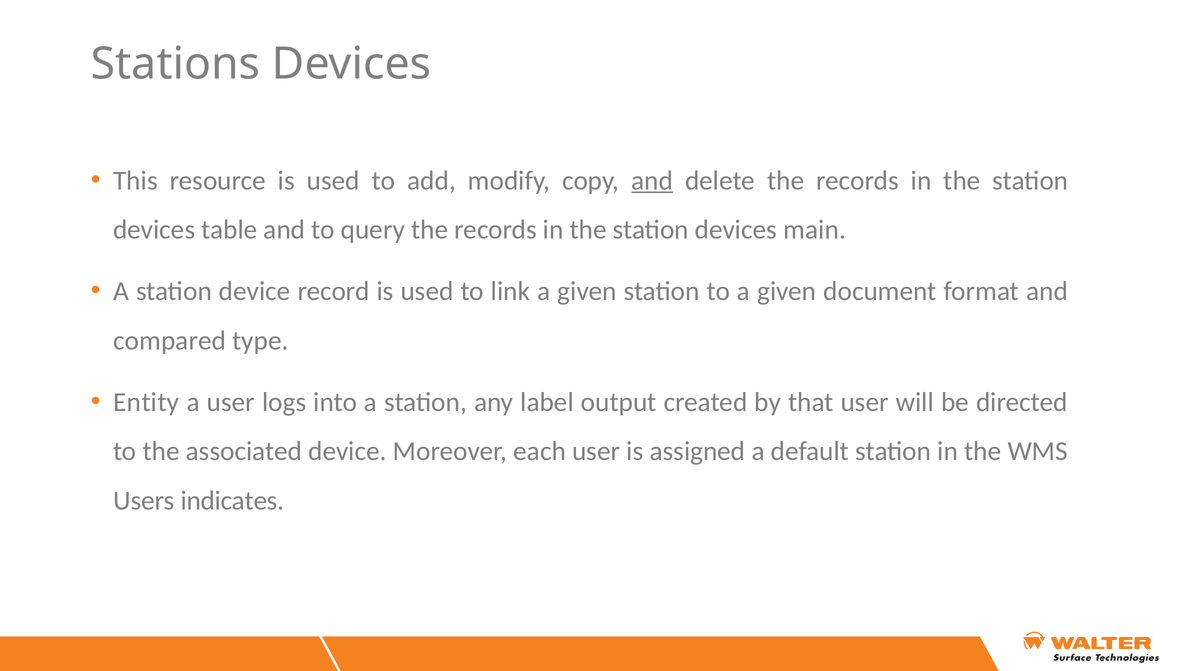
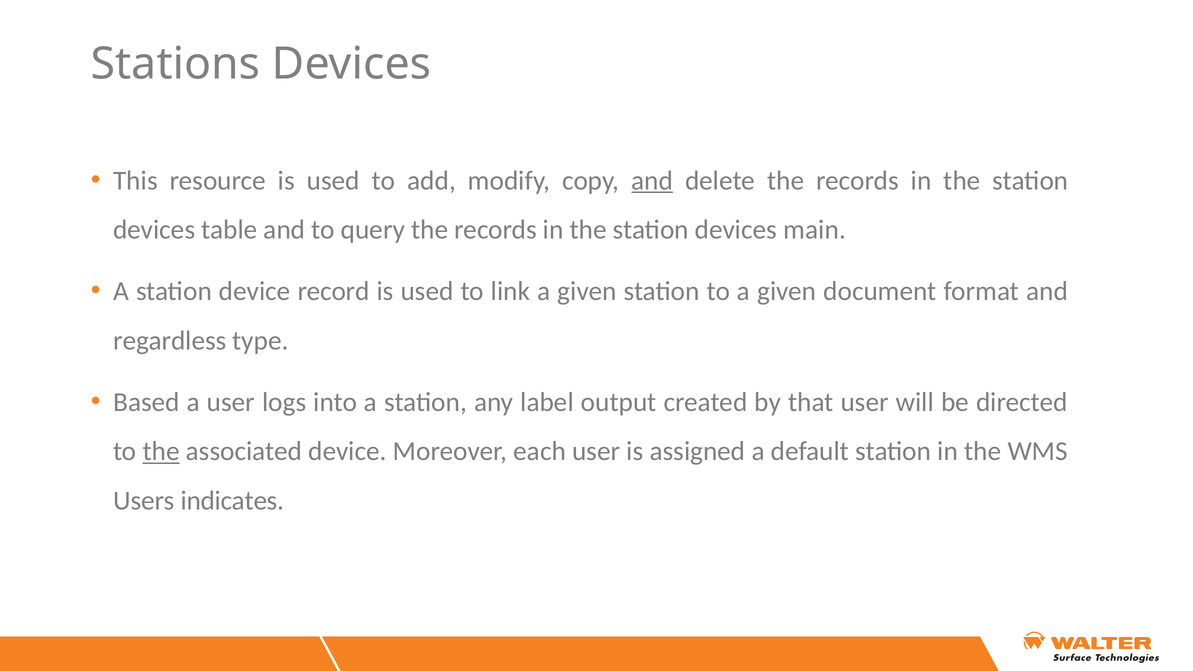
compared: compared -> regardless
Entity: Entity -> Based
the at (161, 451) underline: none -> present
